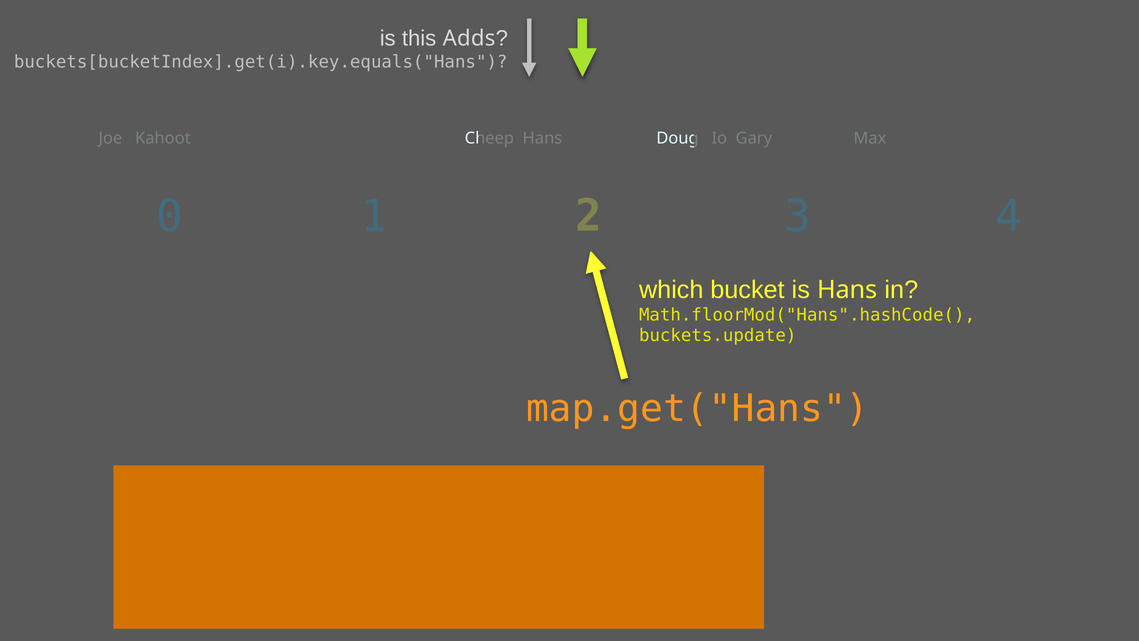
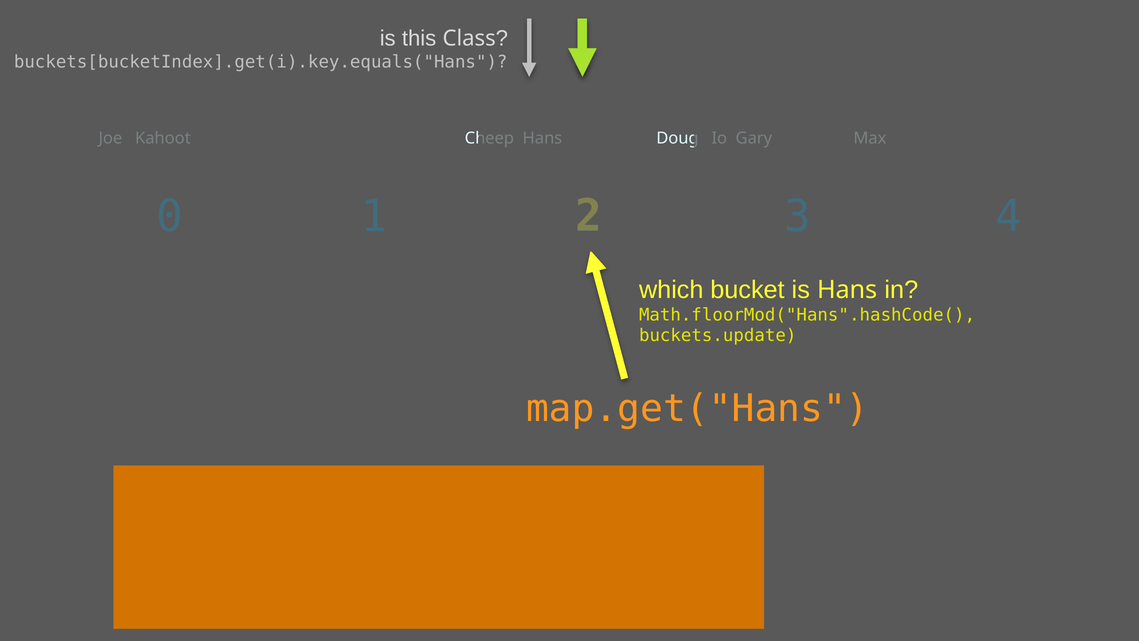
Adds: Adds -> Class
